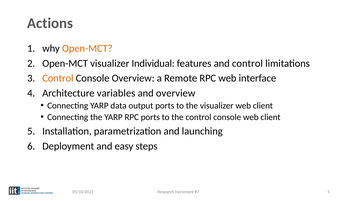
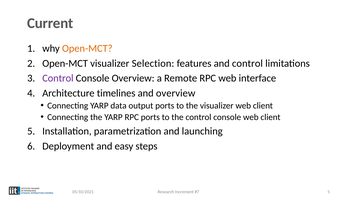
Actions: Actions -> Current
Individual: Individual -> Selection
Control at (58, 78) colour: orange -> purple
variables: variables -> timelines
